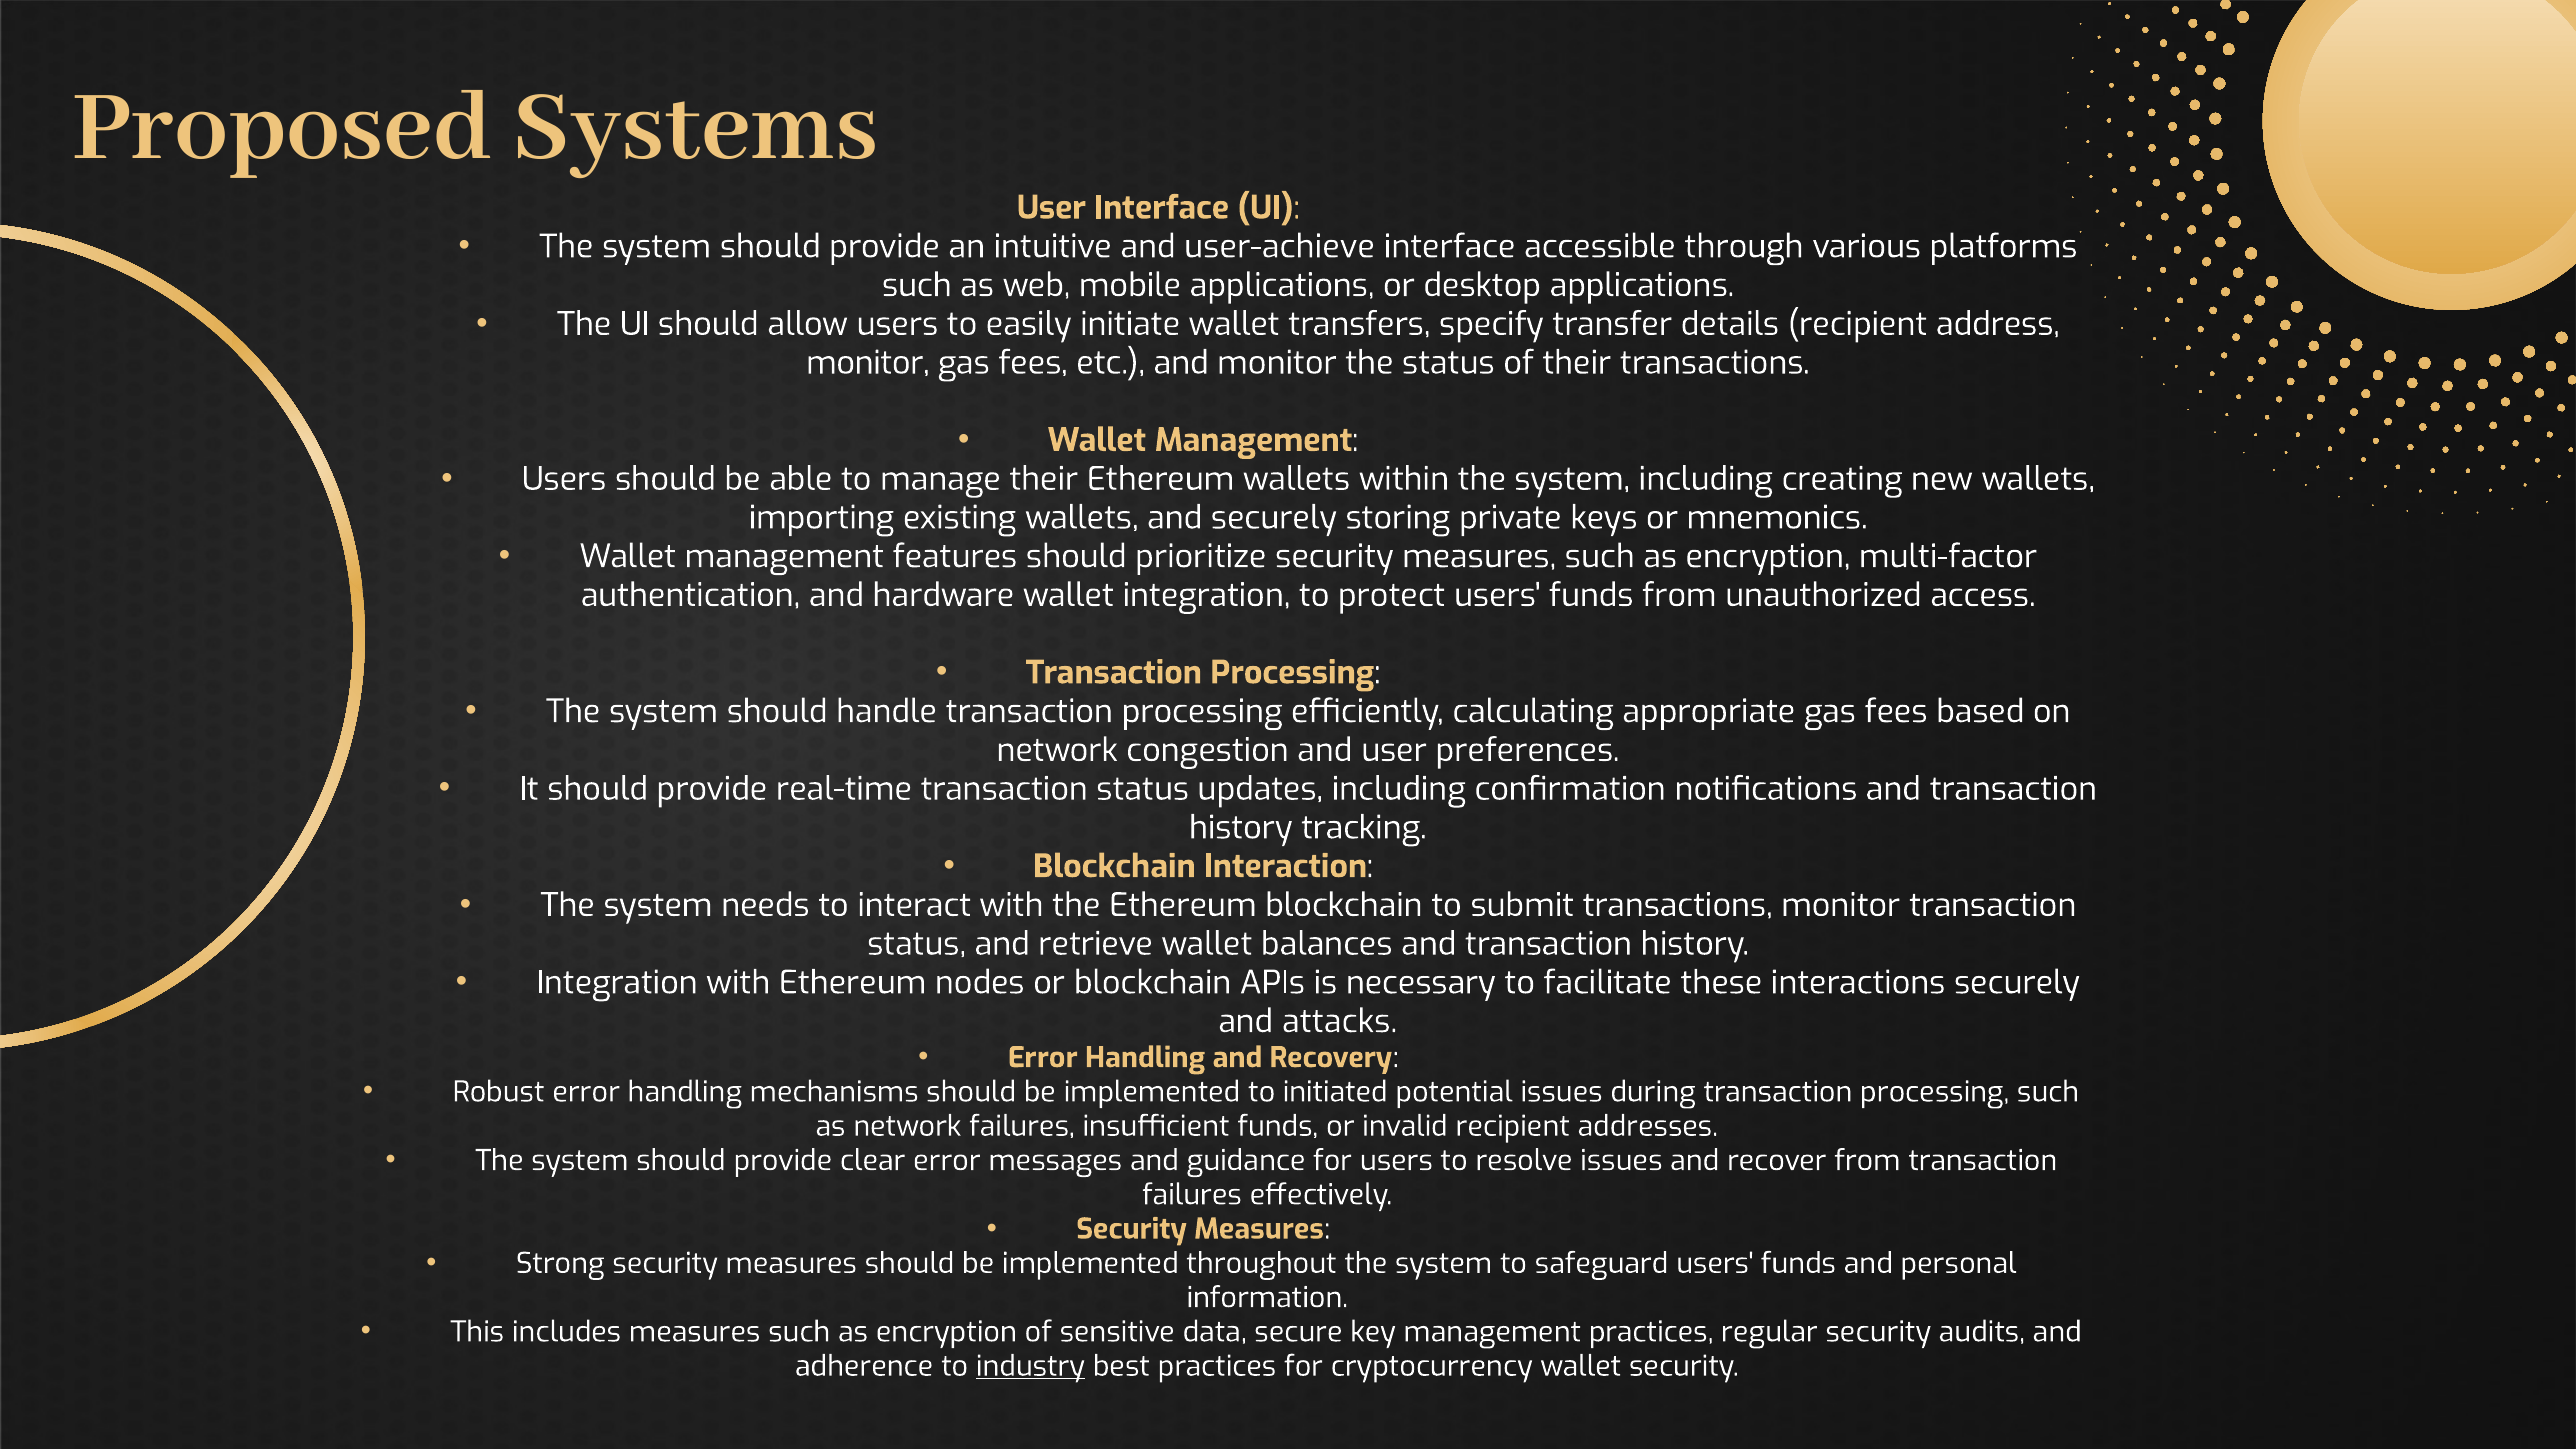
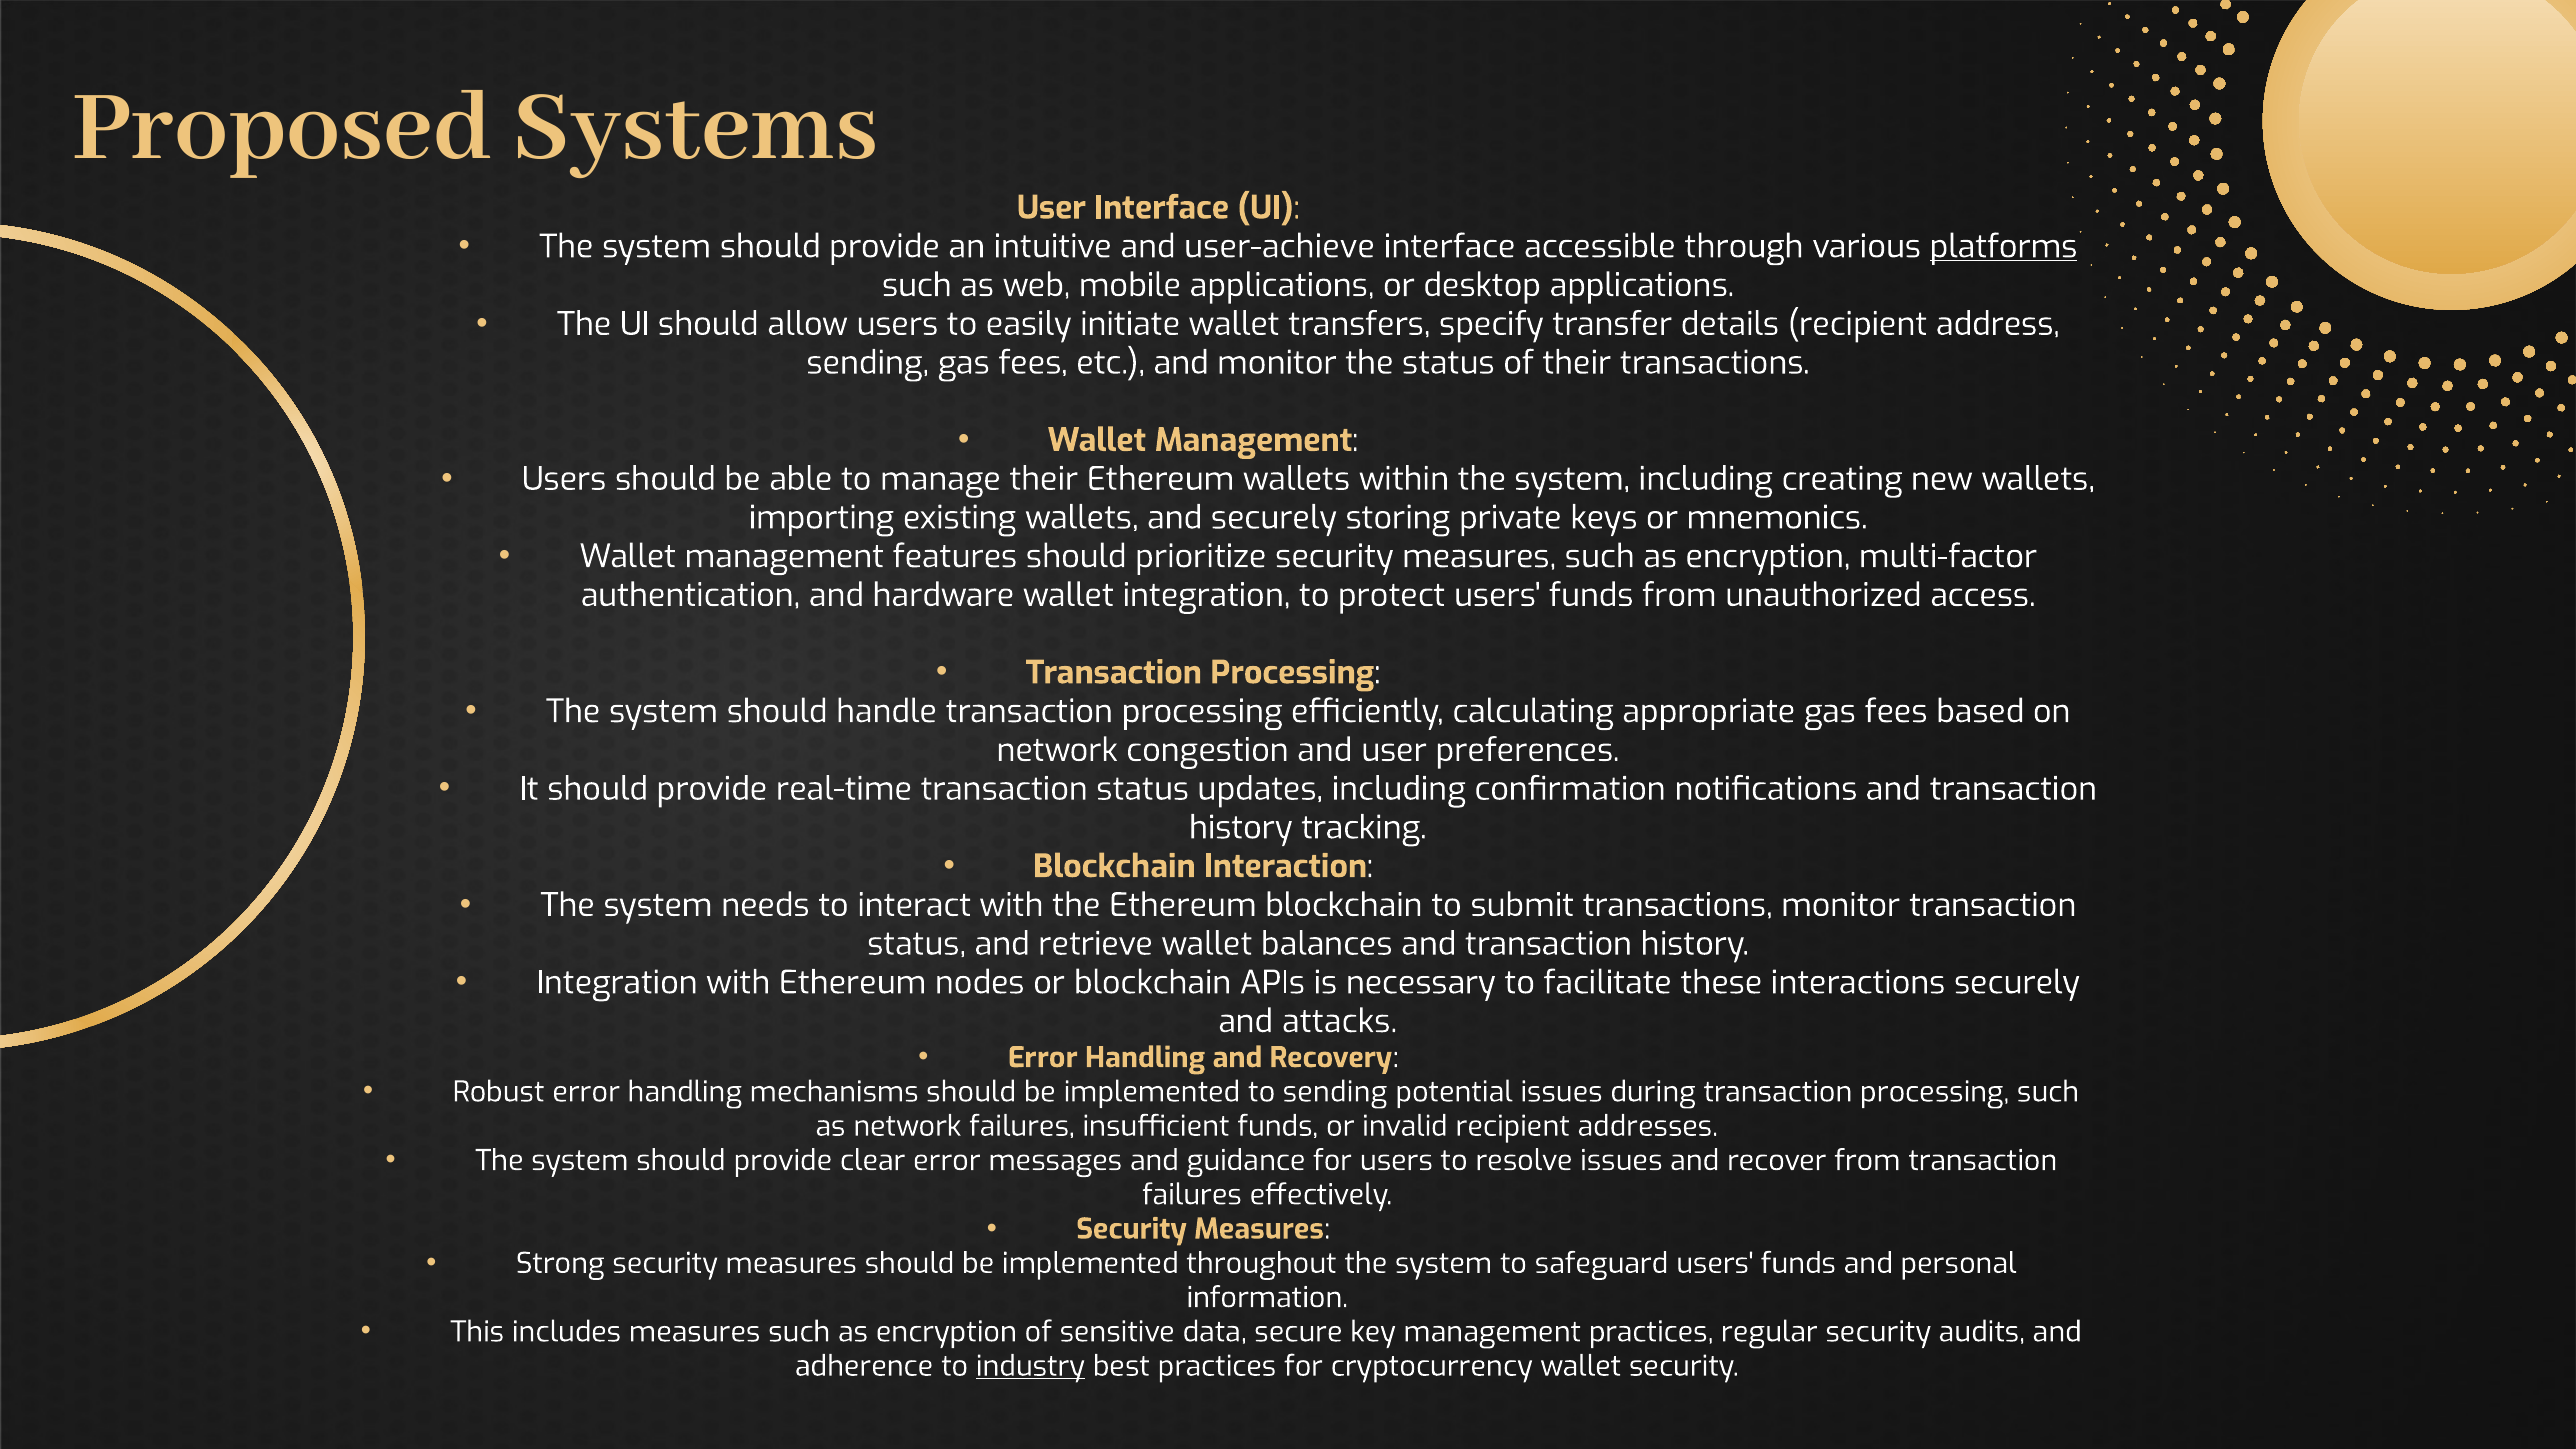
platforms underline: none -> present
monitor at (868, 363): monitor -> sending
to initiated: initiated -> sending
